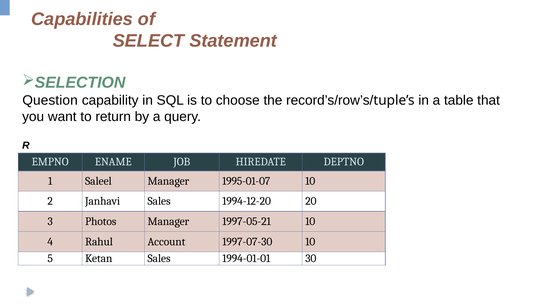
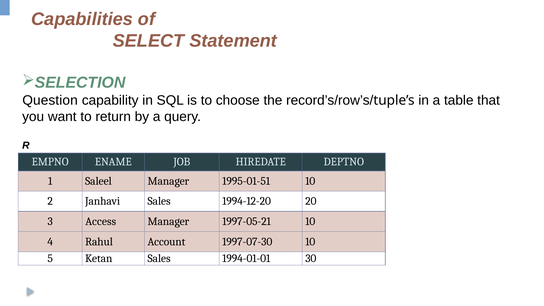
1995-01-07: 1995-01-07 -> 1995-01-51
Photos: Photos -> Access
